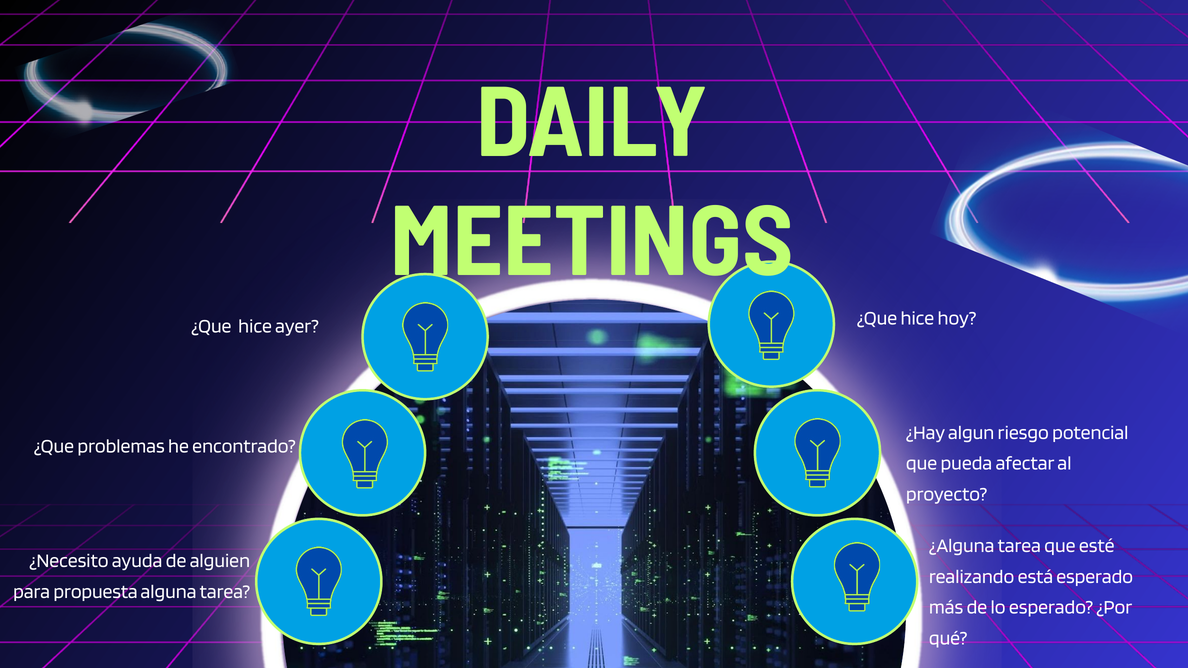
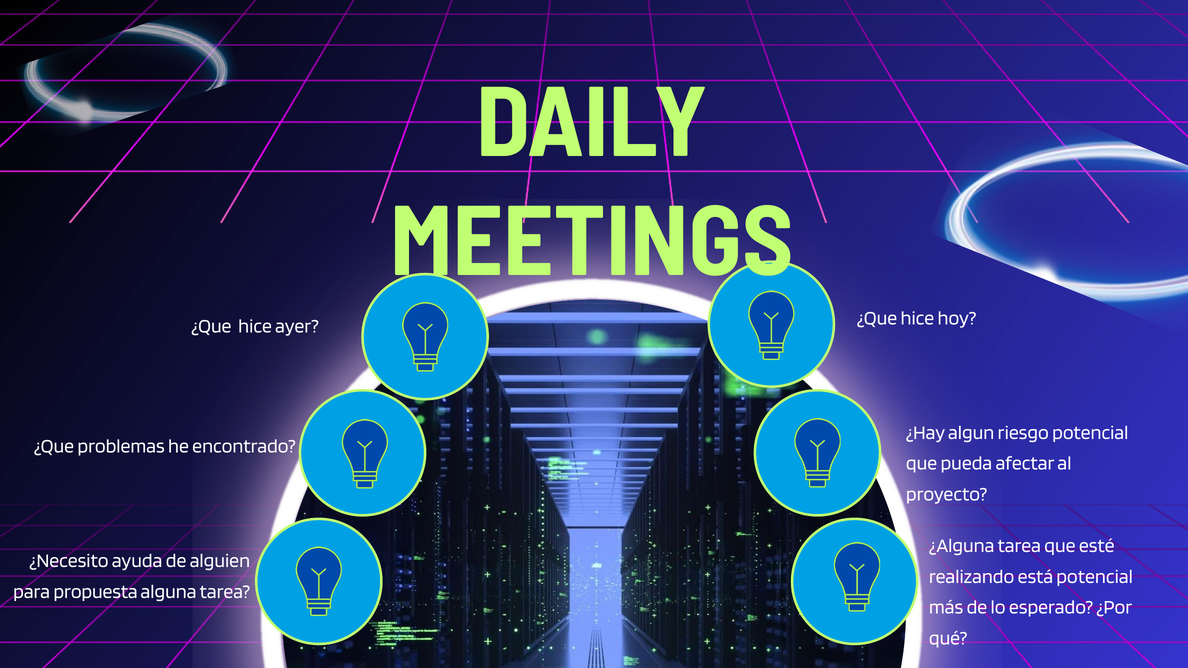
está esperado: esperado -> potencial
